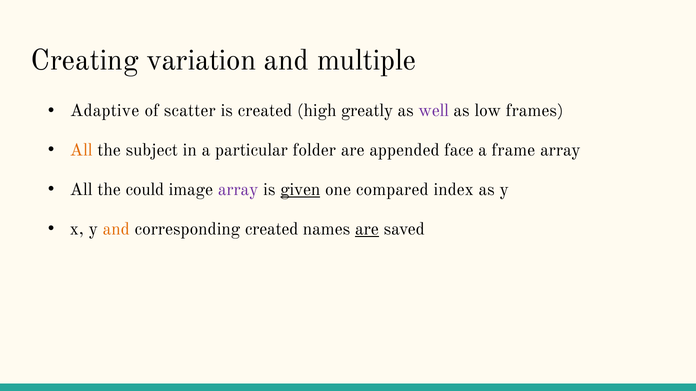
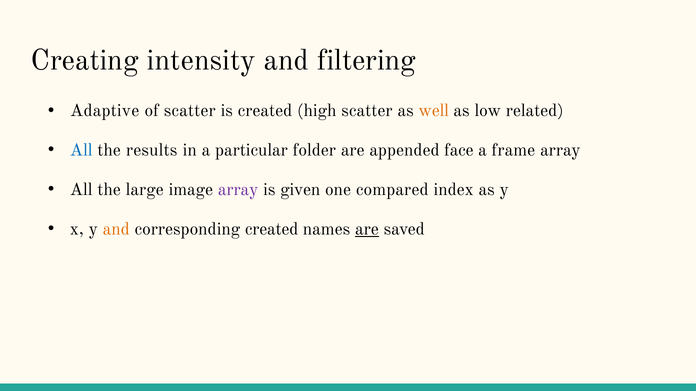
variation: variation -> intensity
multiple: multiple -> filtering
high greatly: greatly -> scatter
well colour: purple -> orange
frames: frames -> related
All at (81, 150) colour: orange -> blue
subject: subject -> results
could: could -> large
given underline: present -> none
